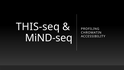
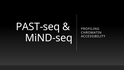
THIS-seq: THIS-seq -> PAST-seq
